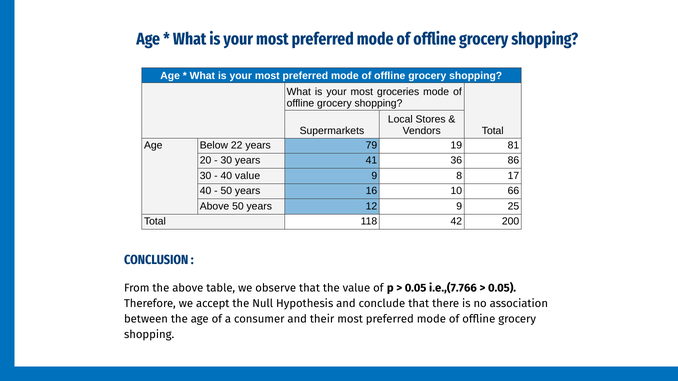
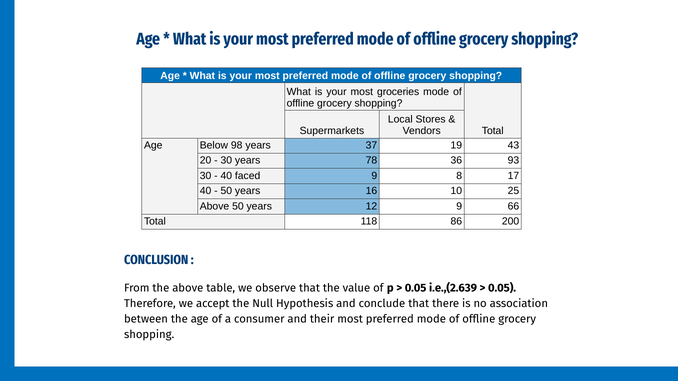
22: 22 -> 98
79: 79 -> 37
81: 81 -> 43
41: 41 -> 78
86: 86 -> 93
40 value: value -> faced
66: 66 -> 25
25: 25 -> 66
42: 42 -> 86
i.e.,(7.766: i.e.,(7.766 -> i.e.,(2.639
